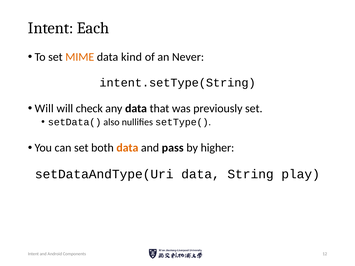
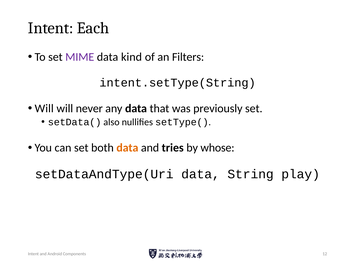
MIME colour: orange -> purple
Never: Never -> Filters
check: check -> never
pass: pass -> tries
higher: higher -> whose
